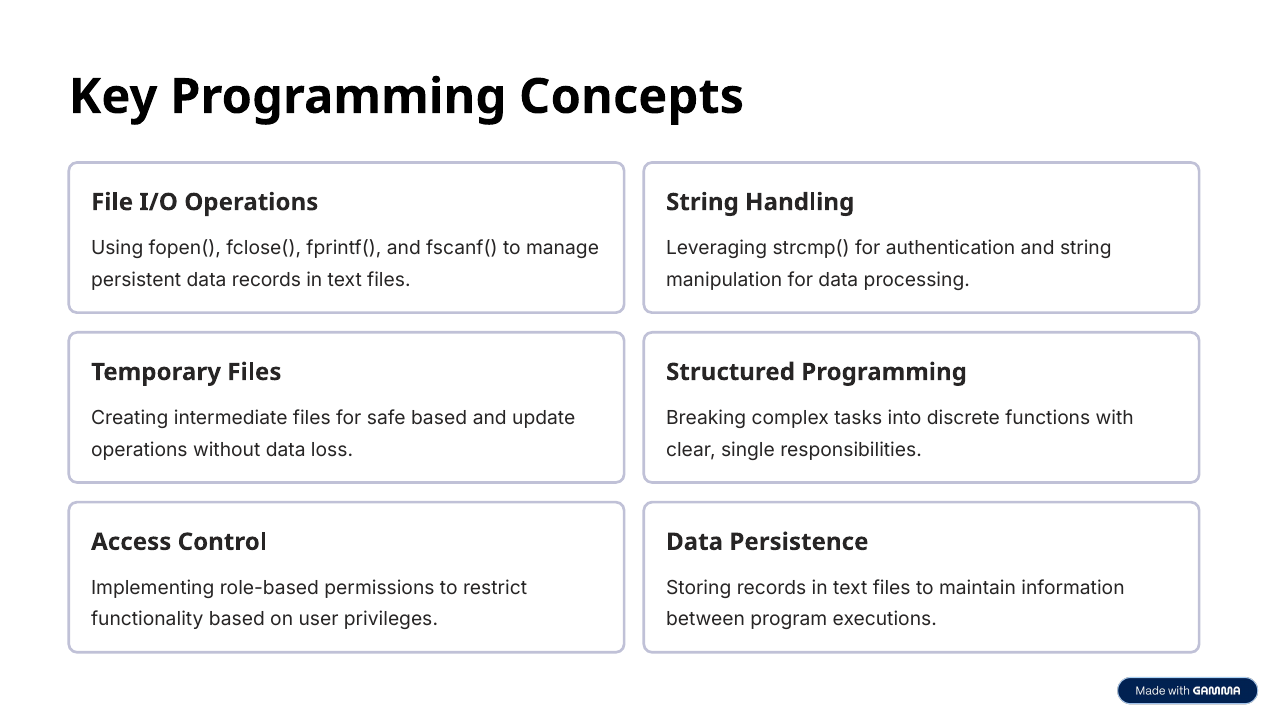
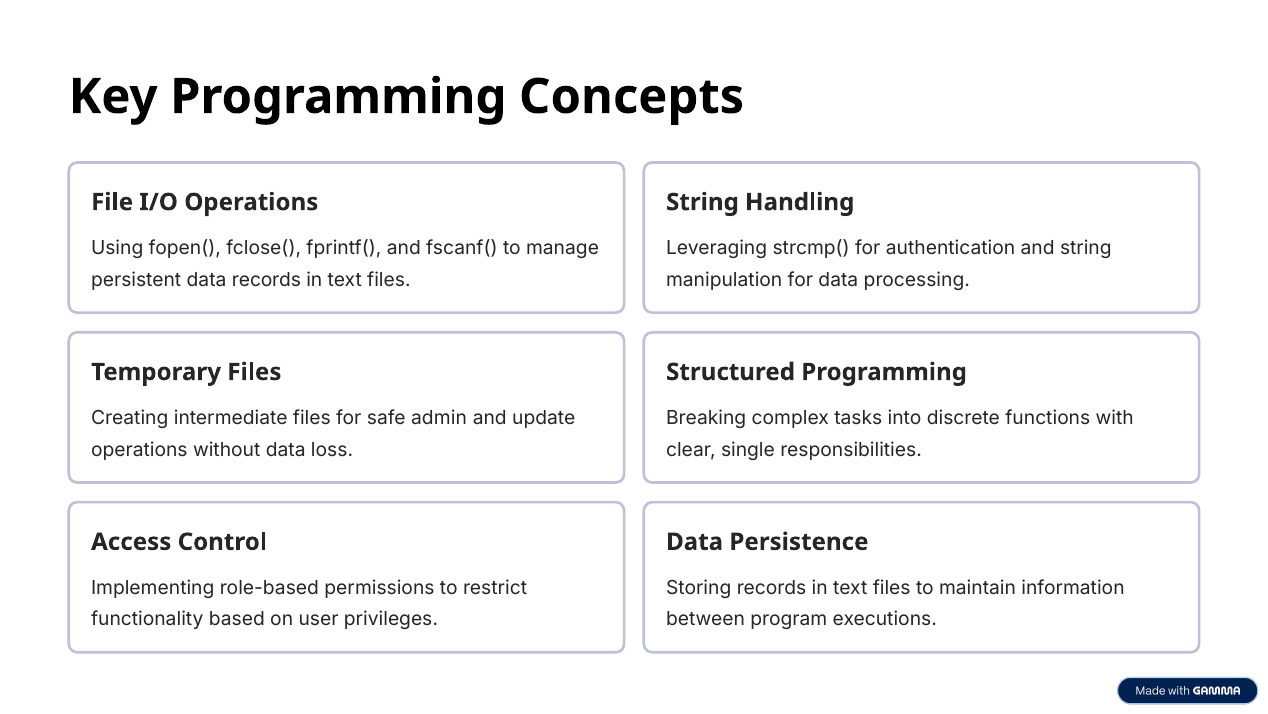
safe based: based -> admin
